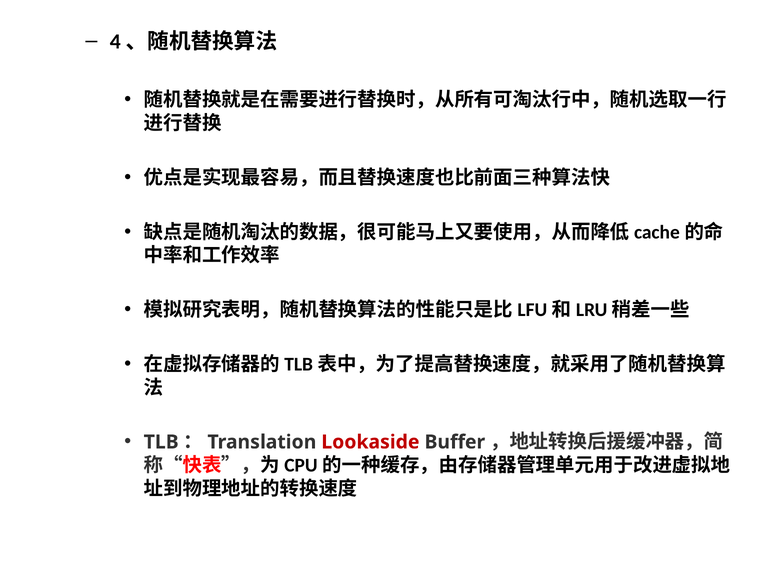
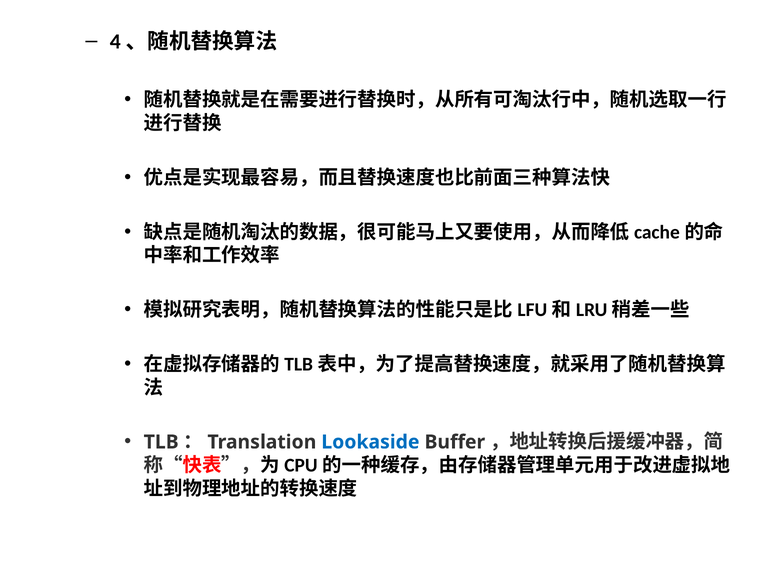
Lookaside colour: red -> blue
